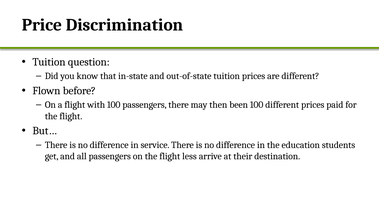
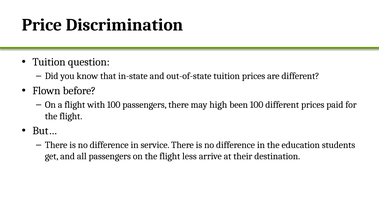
then: then -> high
